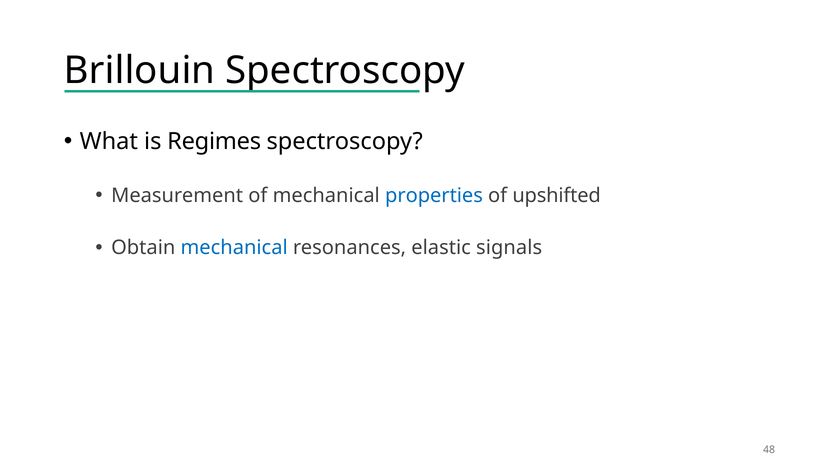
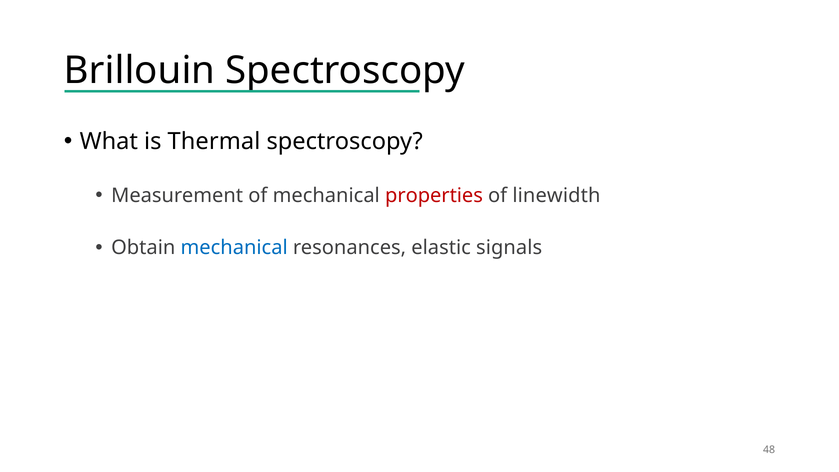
Regimes: Regimes -> Thermal
properties colour: blue -> red
upshifted: upshifted -> linewidth
